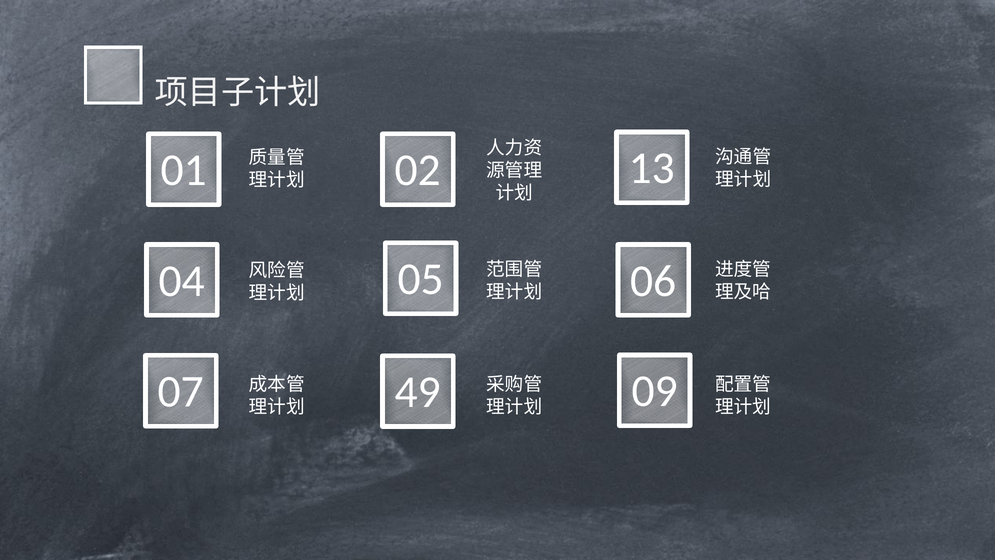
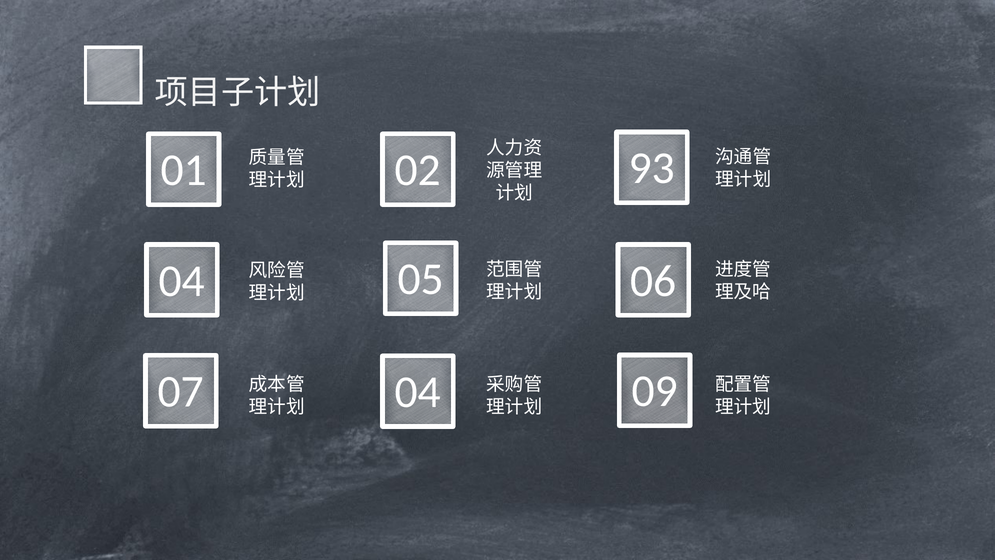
13: 13 -> 93
07 49: 49 -> 04
